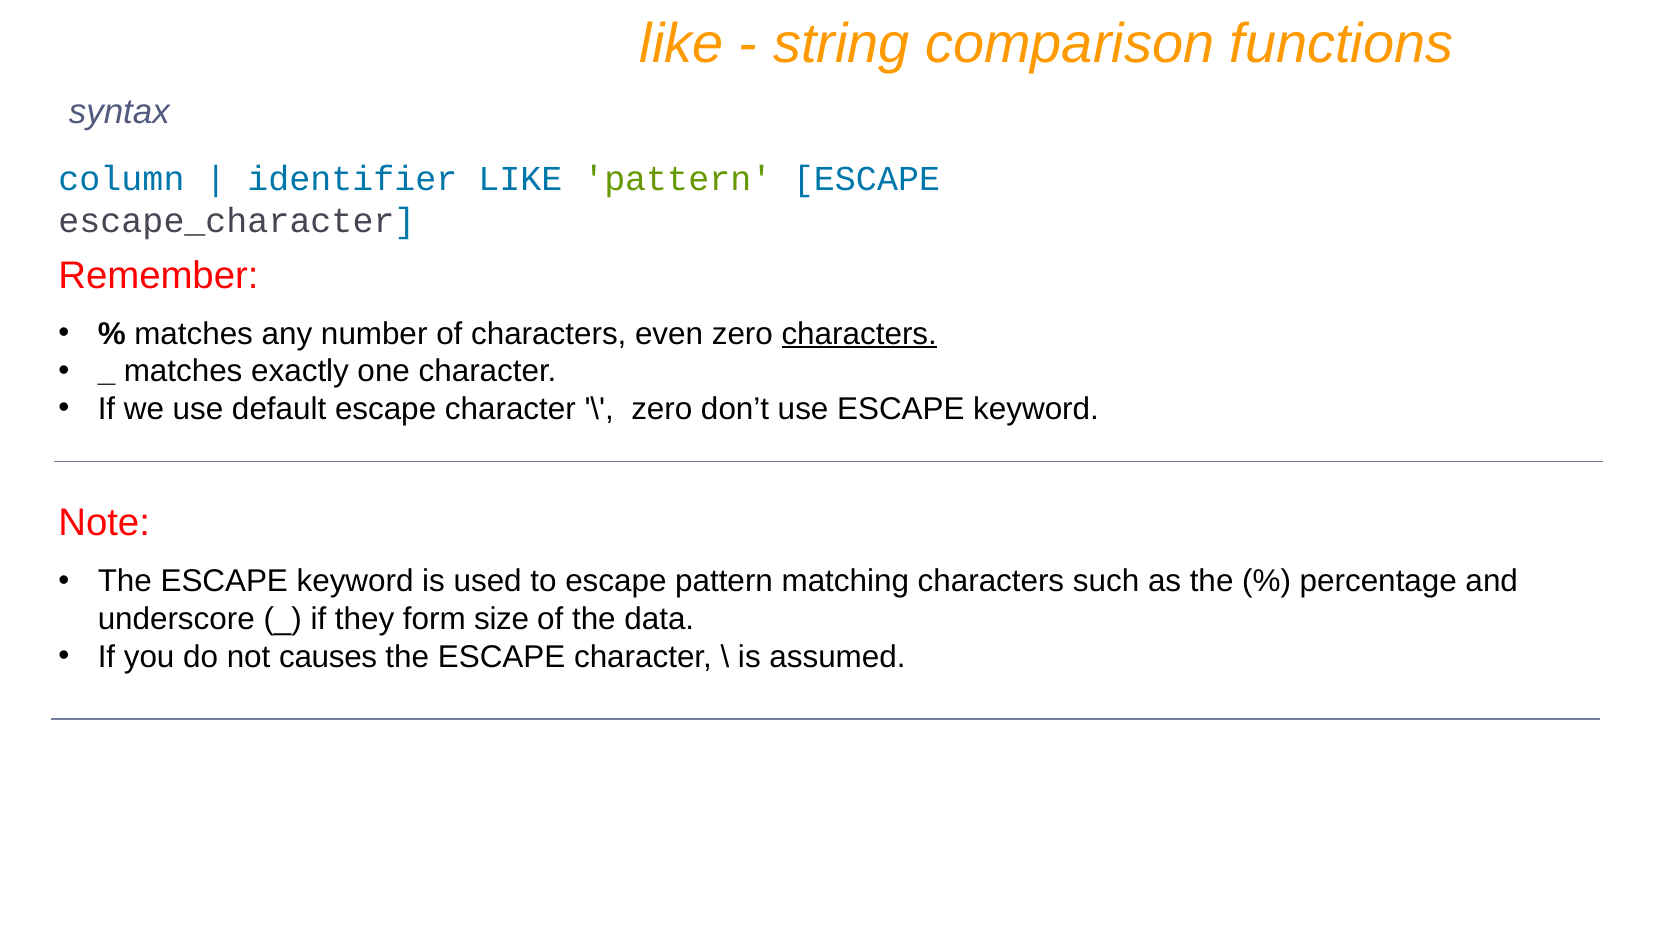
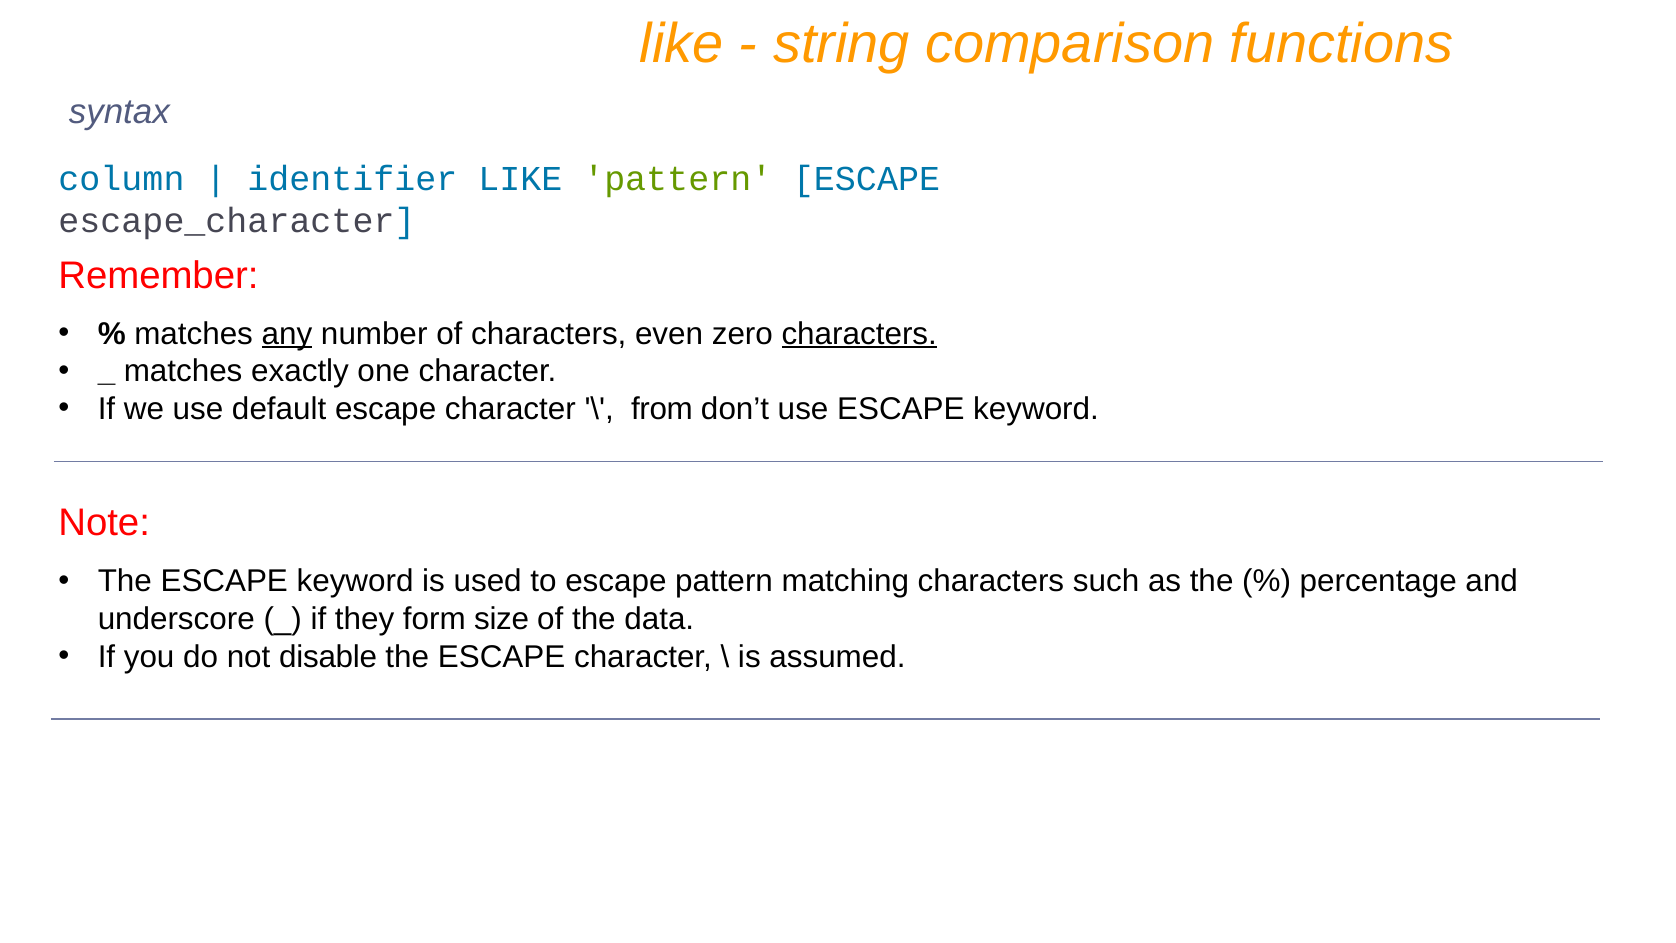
any underline: none -> present
zero at (662, 409): zero -> from
causes: causes -> disable
